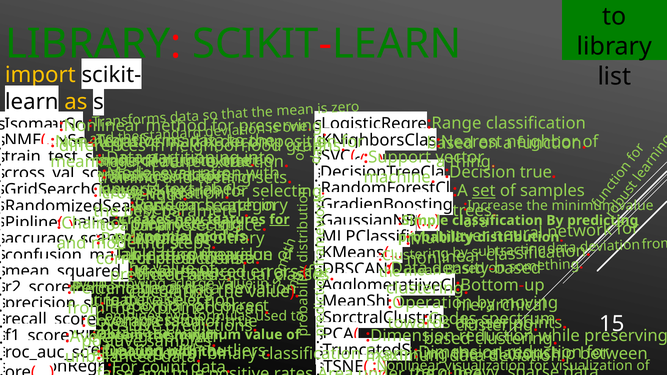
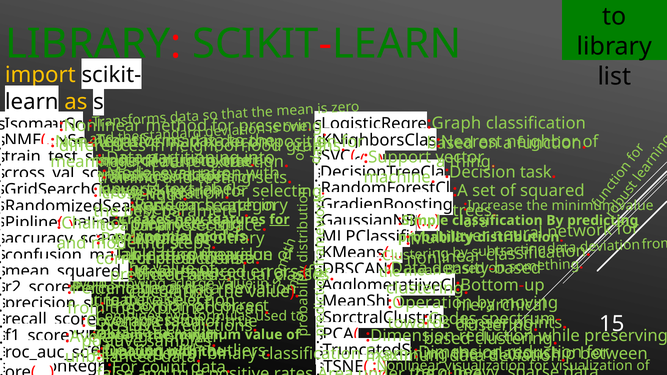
Range at (456, 123): Range -> Graph
true at (536, 172): true -> task
set underline: present -> none
of samples: samples -> squared
